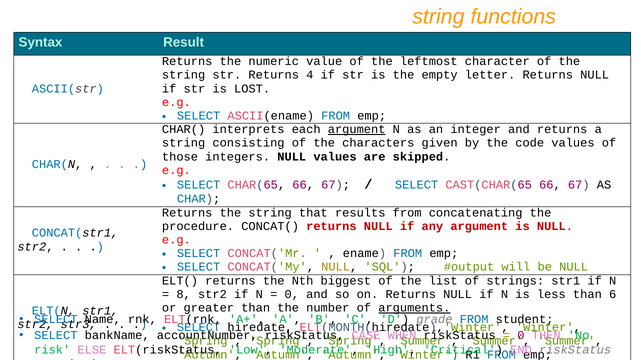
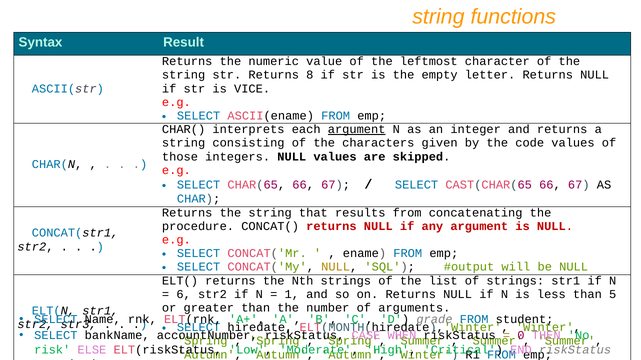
4: 4 -> 8
LOST: LOST -> VICE
Nth biggest: biggest -> strings
8: 8 -> 6
0 at (292, 295): 0 -> 1
6: 6 -> 5
arguments underline: present -> none
